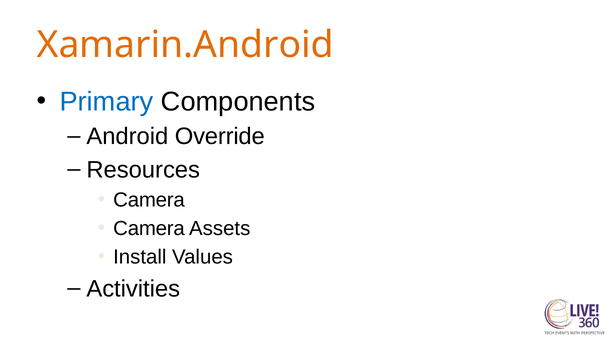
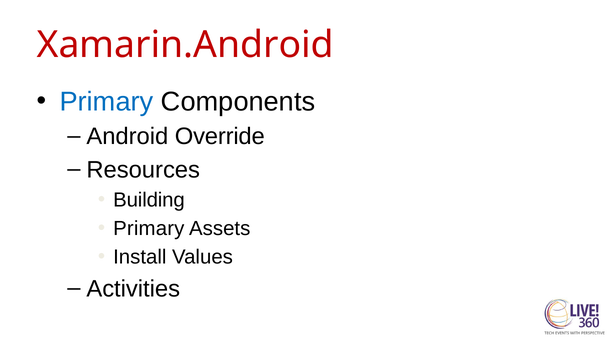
Xamarin.Android colour: orange -> red
Camera at (149, 200): Camera -> Building
Camera at (149, 229): Camera -> Primary
